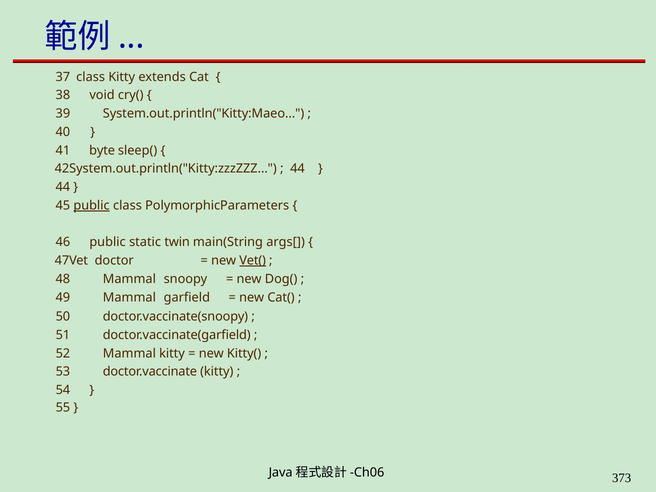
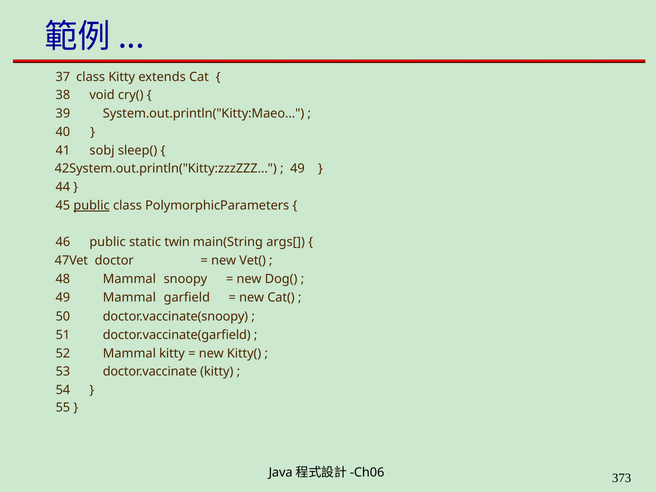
byte: byte -> sobj
44 at (297, 169): 44 -> 49
Vet( underline: present -> none
